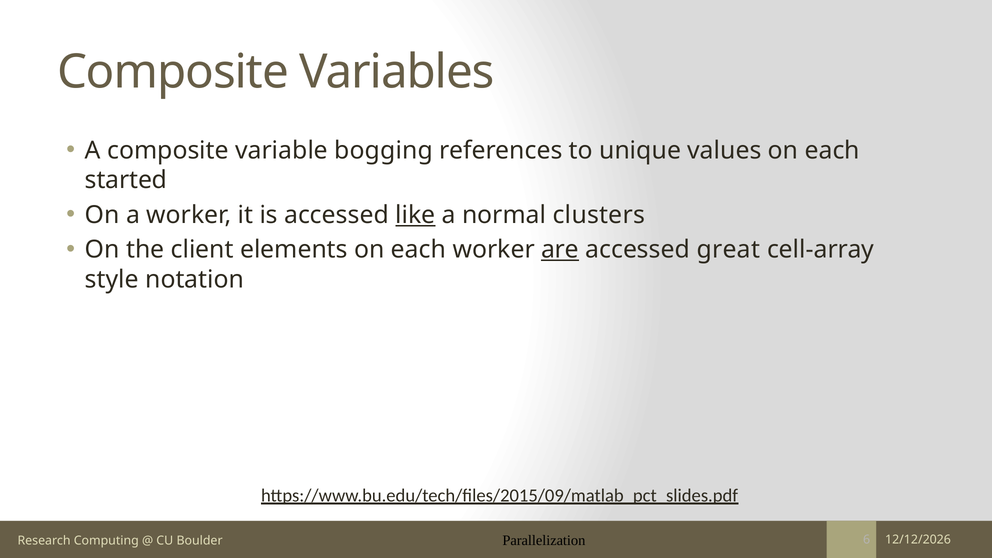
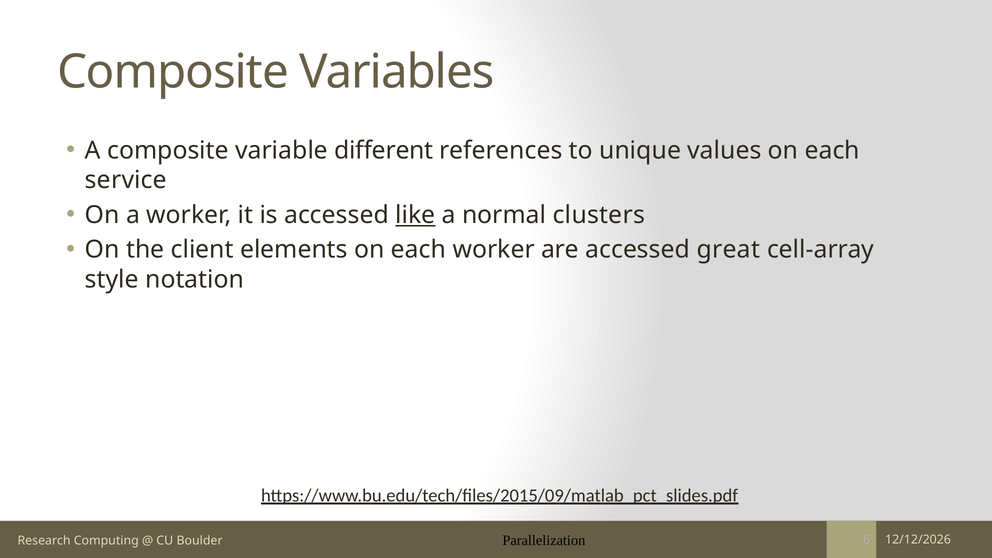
bogging: bogging -> different
started: started -> service
are underline: present -> none
